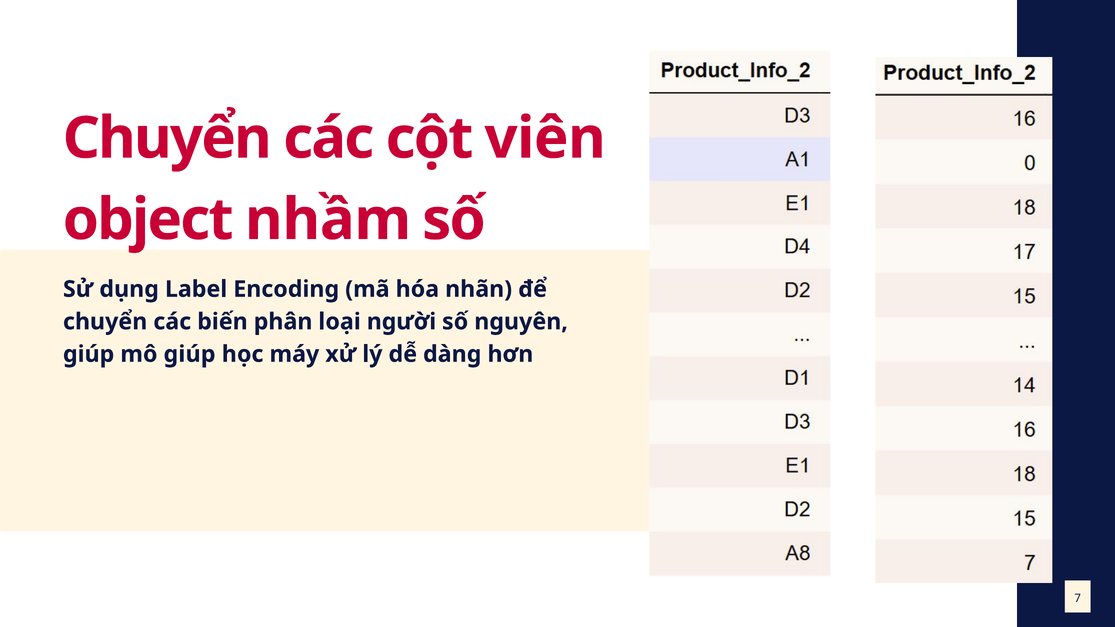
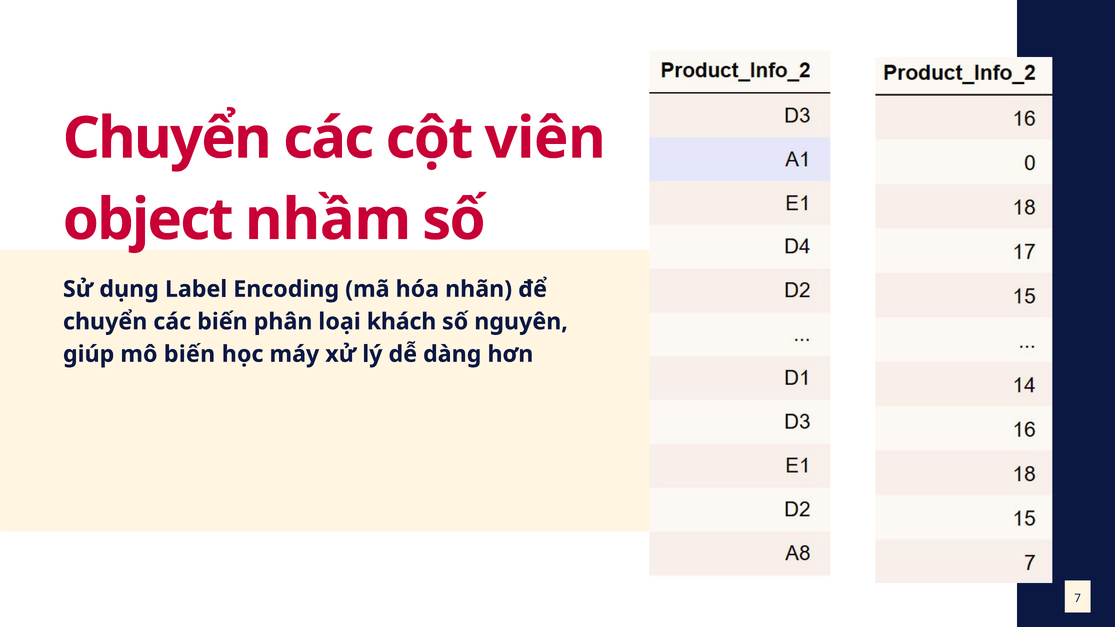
người: người -> khách
mô giúp: giúp -> biến
